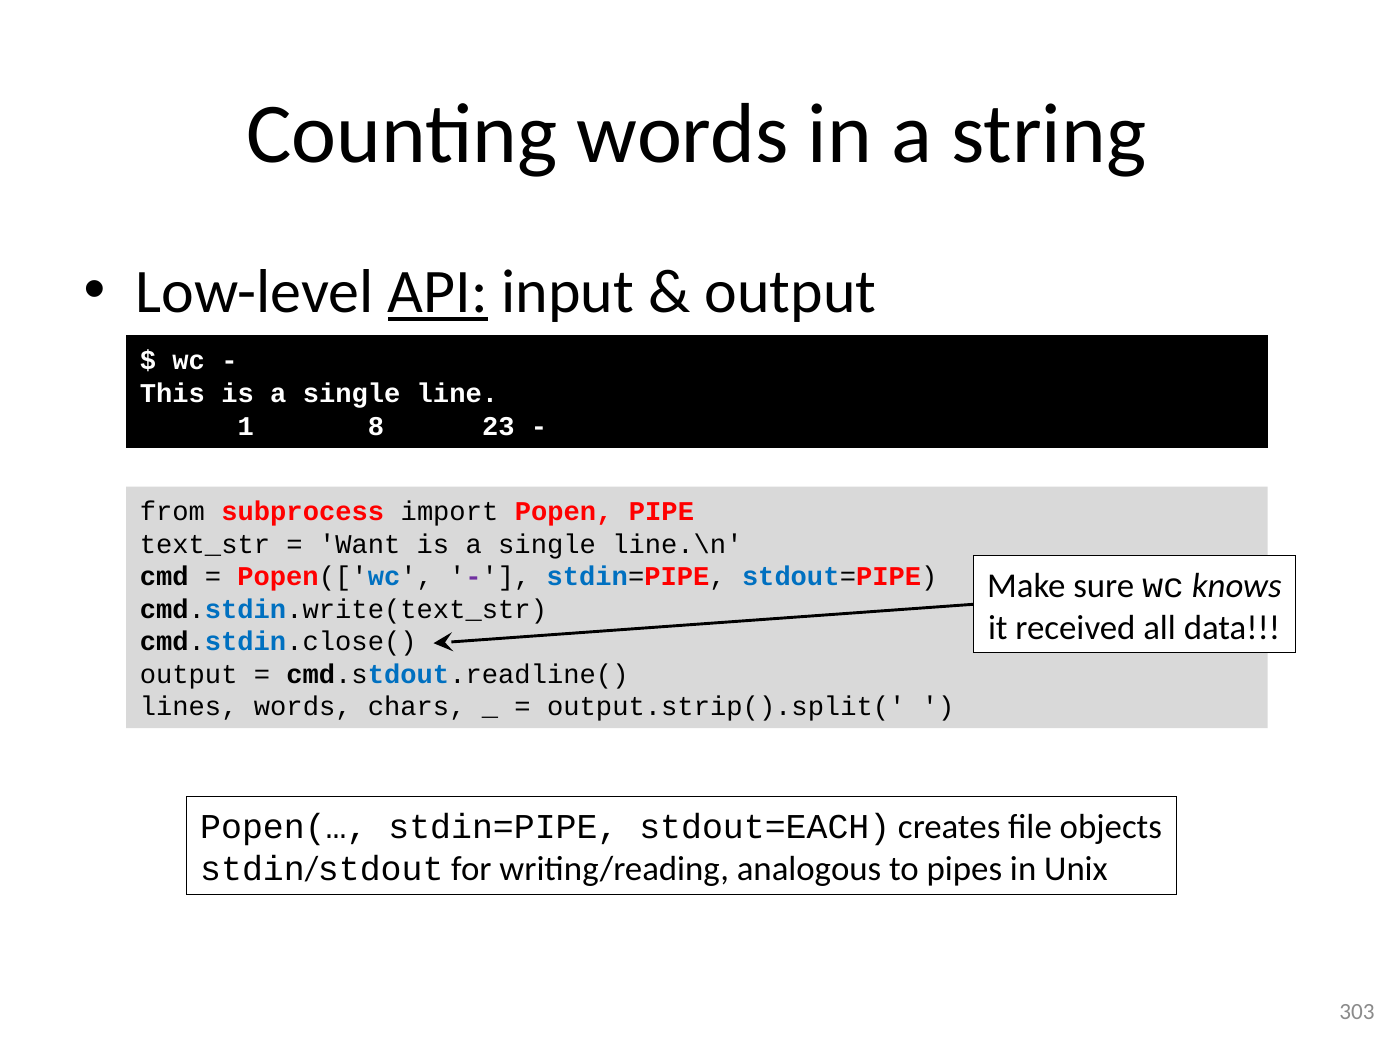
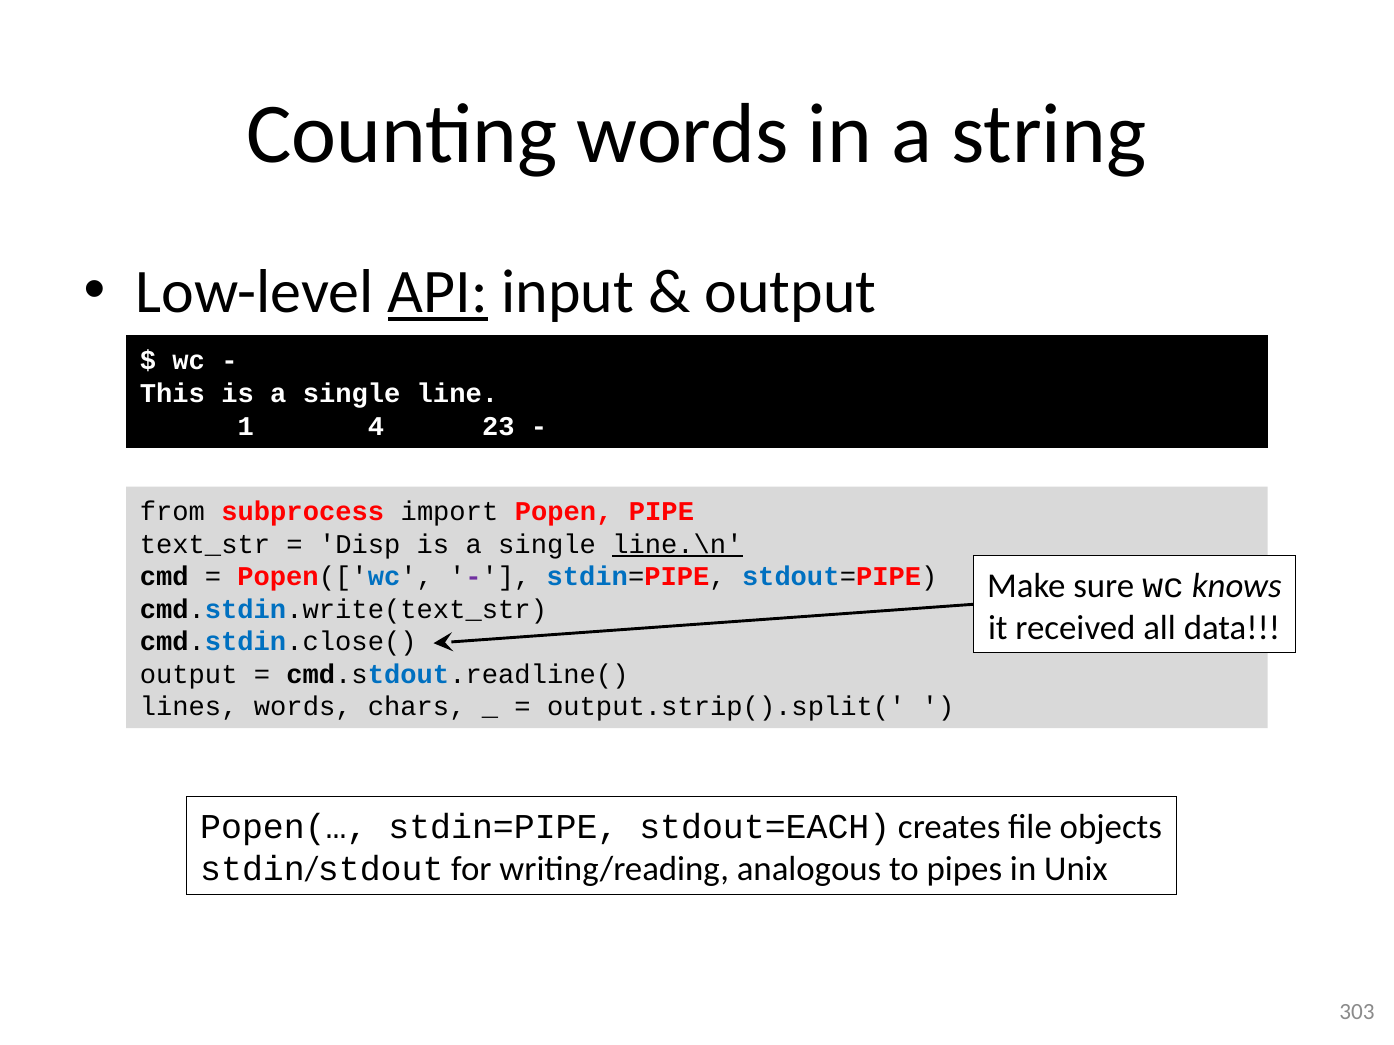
8: 8 -> 4
Want: Want -> Disp
line.\n underline: none -> present
